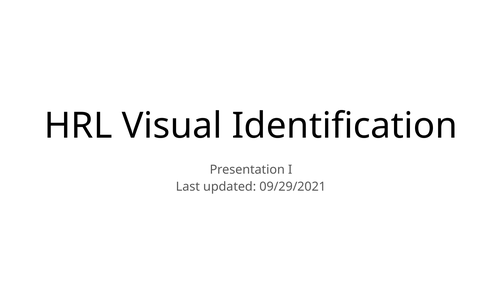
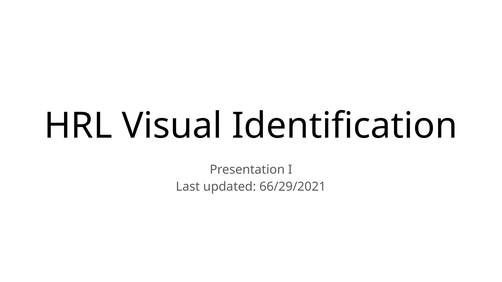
09/29/2021: 09/29/2021 -> 66/29/2021
